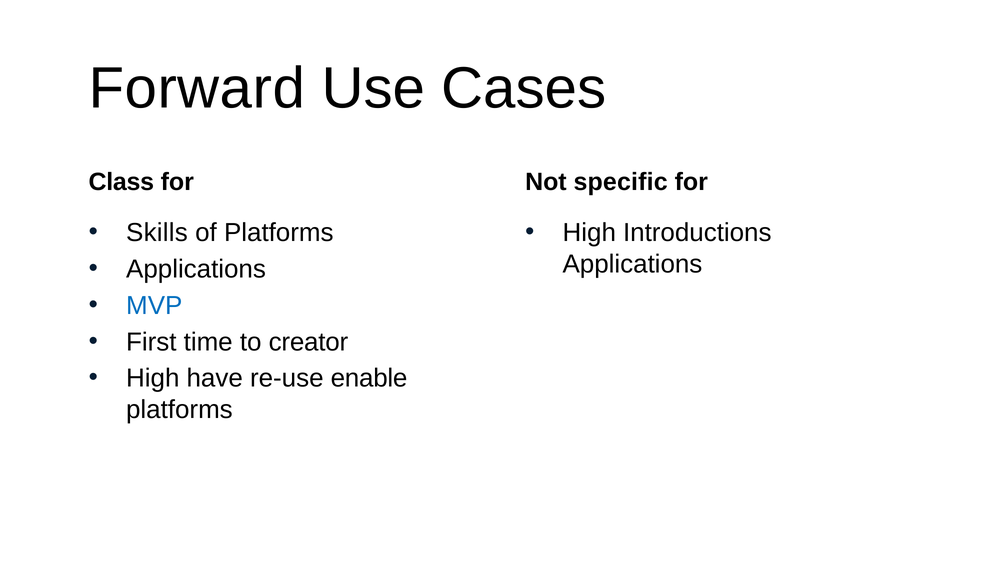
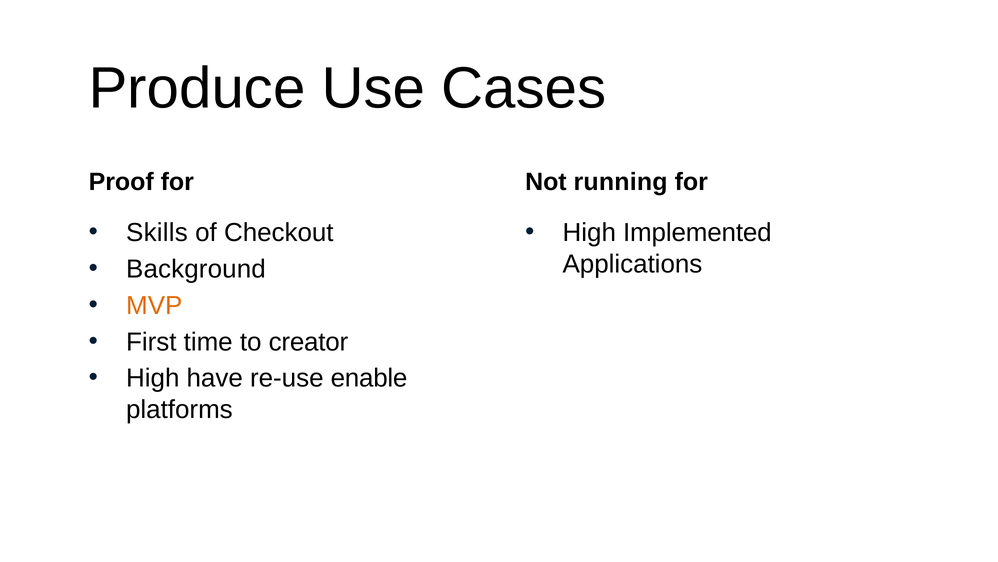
Forward: Forward -> Produce
Class: Class -> Proof
specific: specific -> running
of Platforms: Platforms -> Checkout
Introductions: Introductions -> Implemented
Applications at (196, 269): Applications -> Background
MVP colour: blue -> orange
